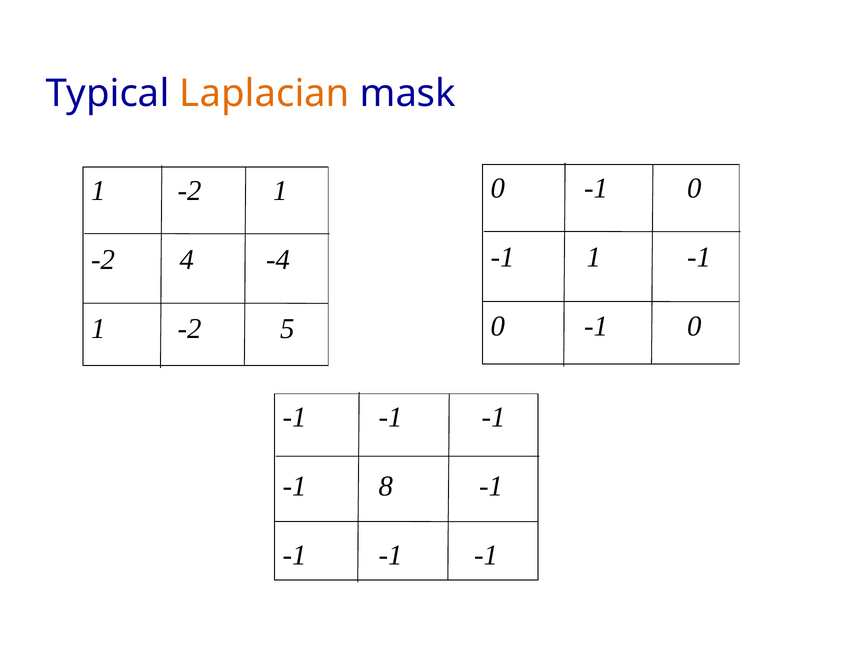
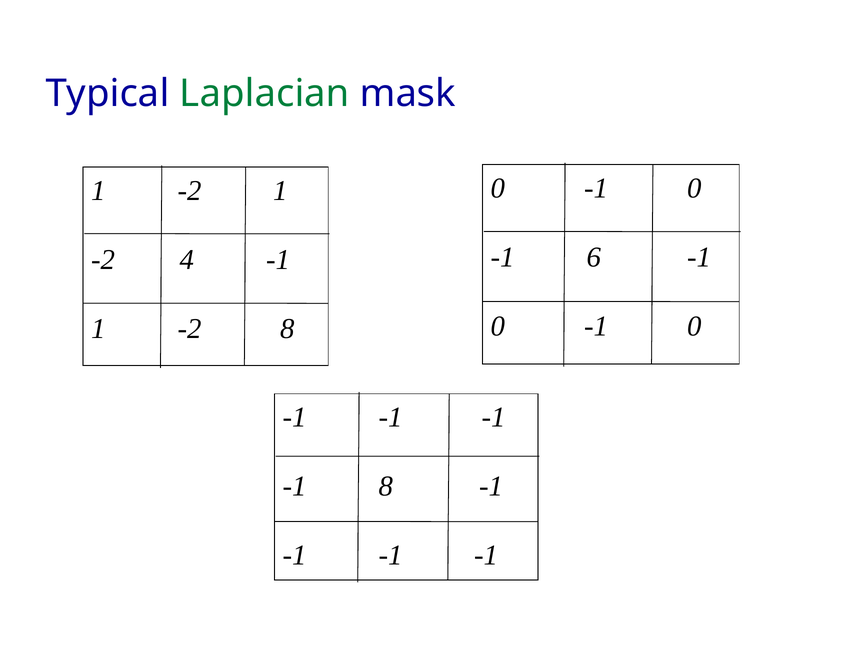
Laplacian colour: orange -> green
1 at (594, 257): 1 -> 6
4 -4: -4 -> -1
-2 5: 5 -> 8
